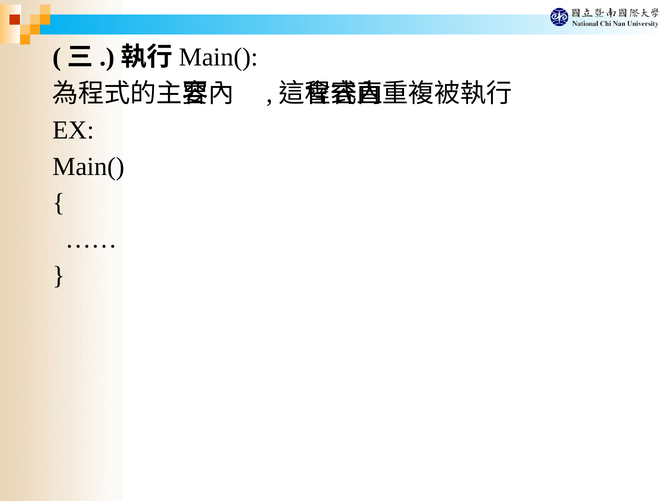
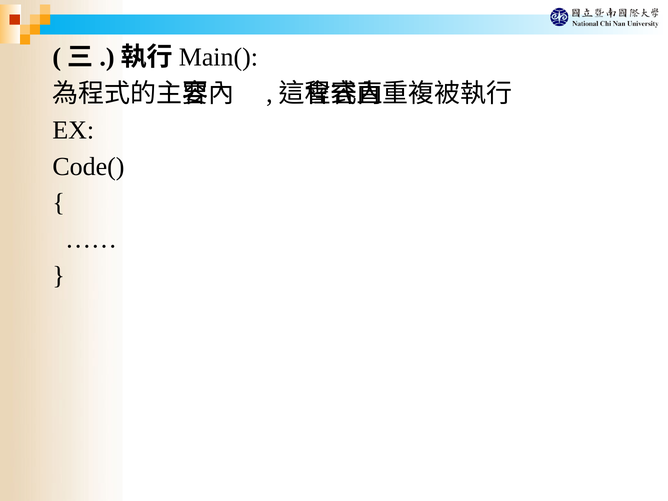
Main( at (88, 166): Main( -> Code(
